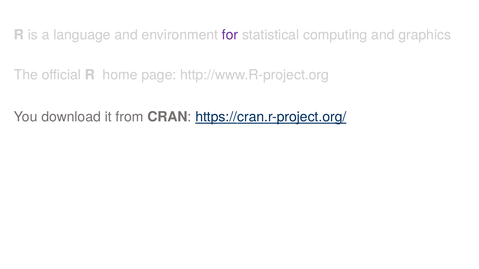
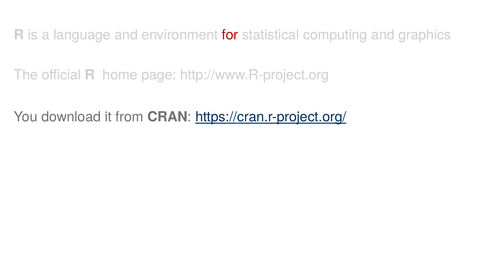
for colour: purple -> red
